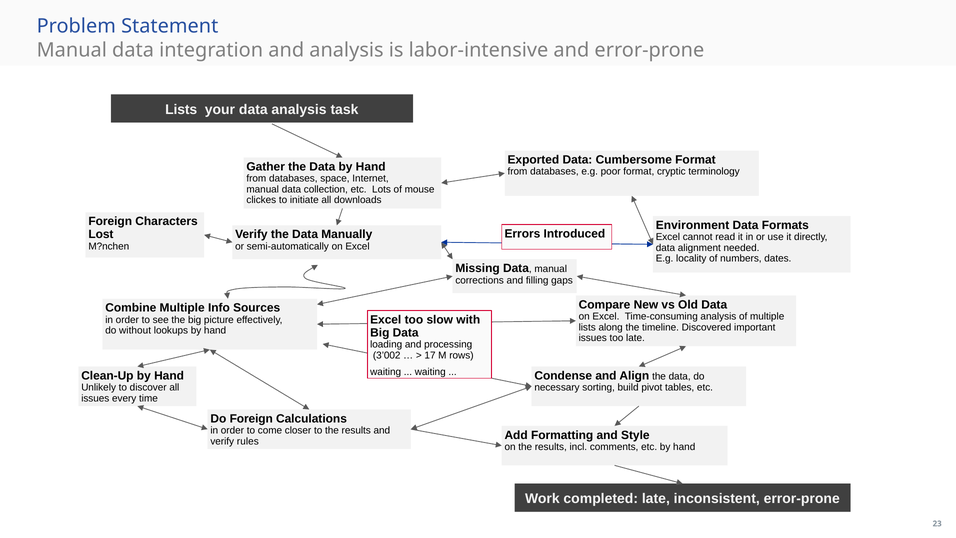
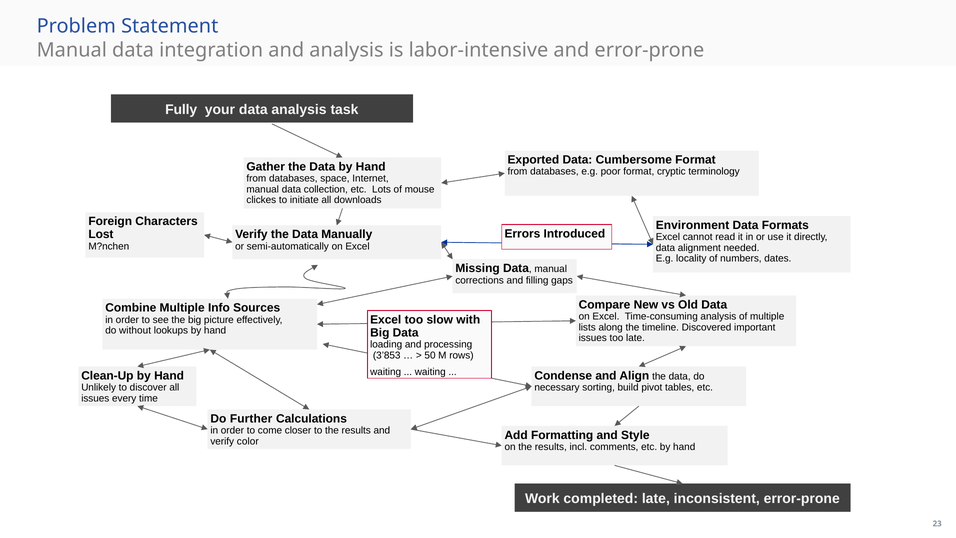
Lists at (181, 109): Lists -> Fully
3’002: 3’002 -> 3’853
17: 17 -> 50
Do Foreign: Foreign -> Further
rules: rules -> color
